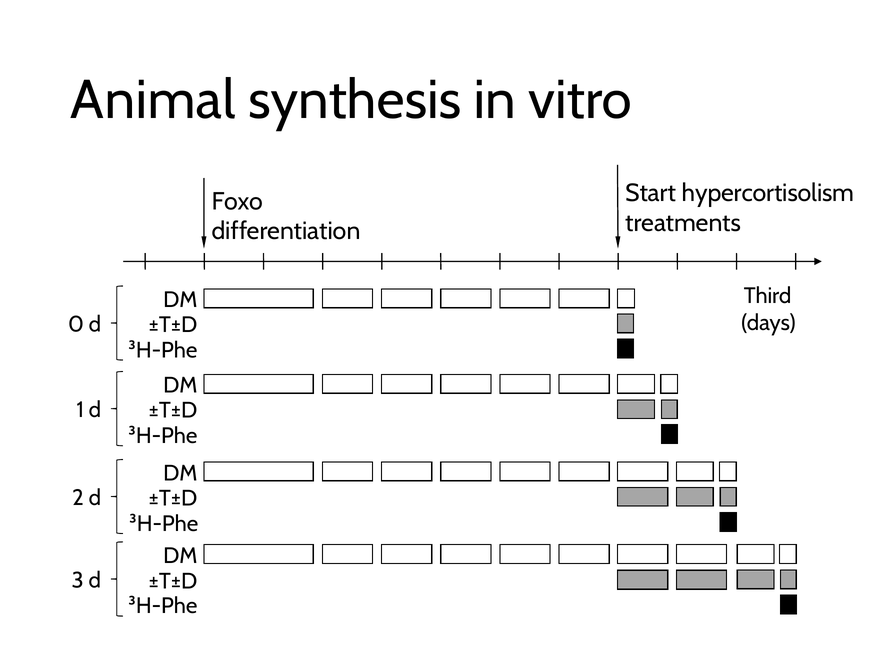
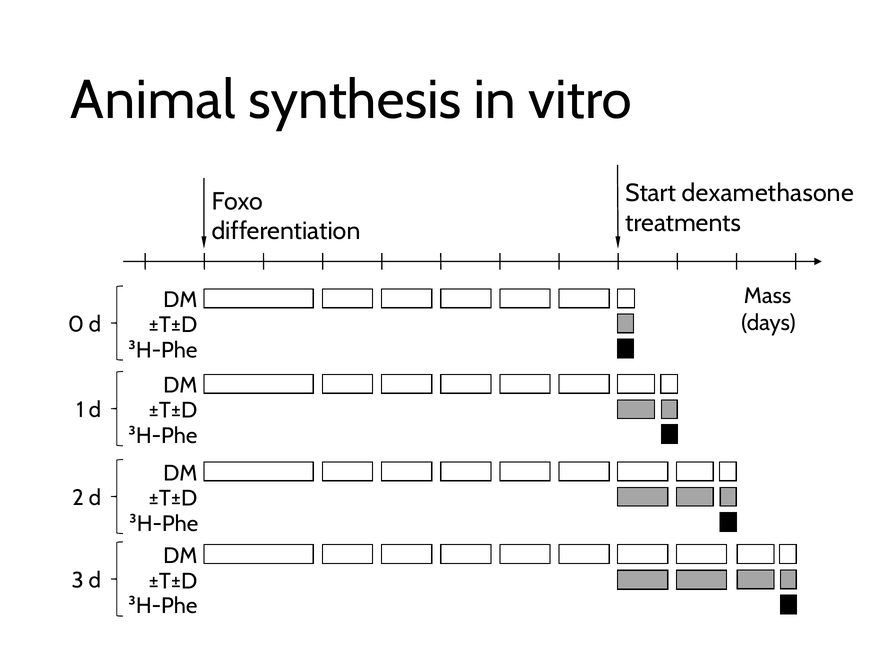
hypercortisolism: hypercortisolism -> dexamethasone
Third: Third -> Mass
